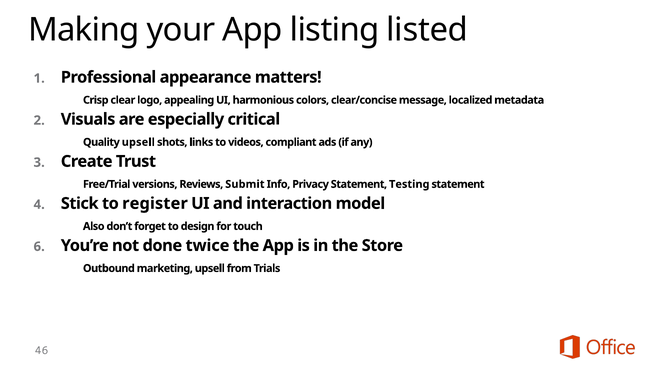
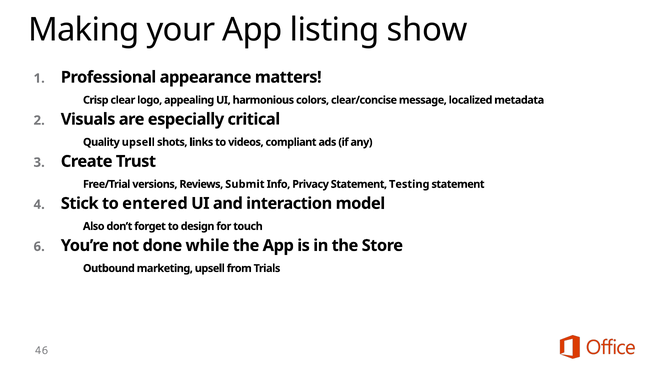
listed: listed -> show
register: register -> entered
twice: twice -> while
